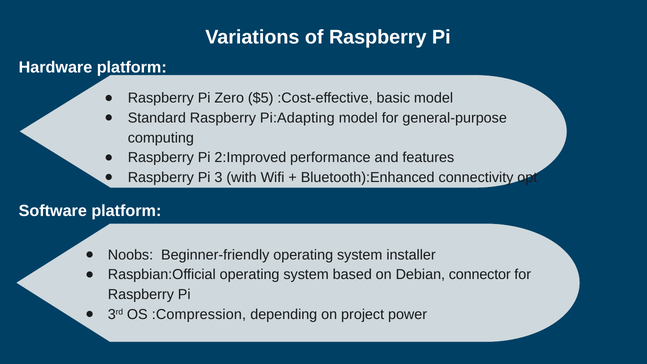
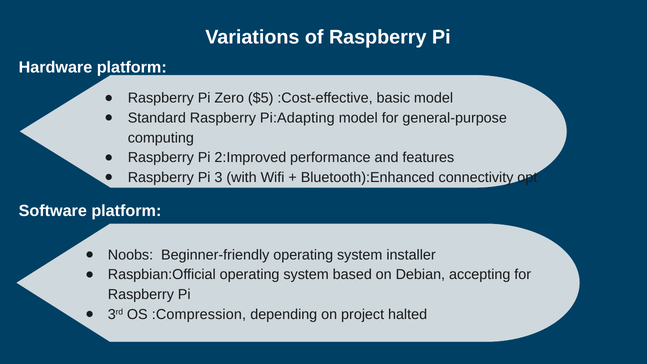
connector: connector -> accepting
power: power -> halted
